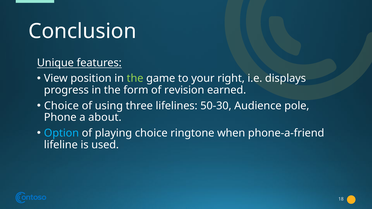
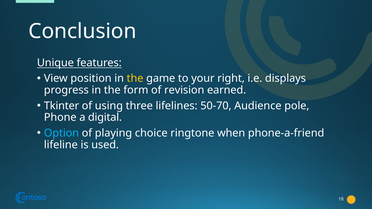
the at (135, 78) colour: light green -> yellow
Choice at (61, 106): Choice -> Tkinter
50-30: 50-30 -> 50-70
about: about -> digital
